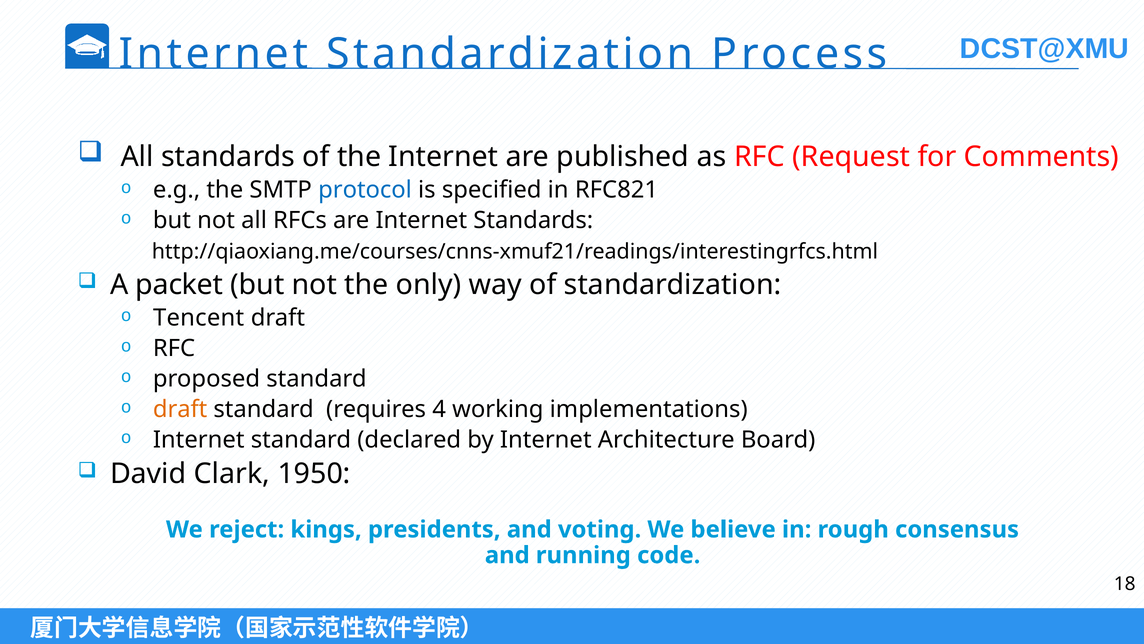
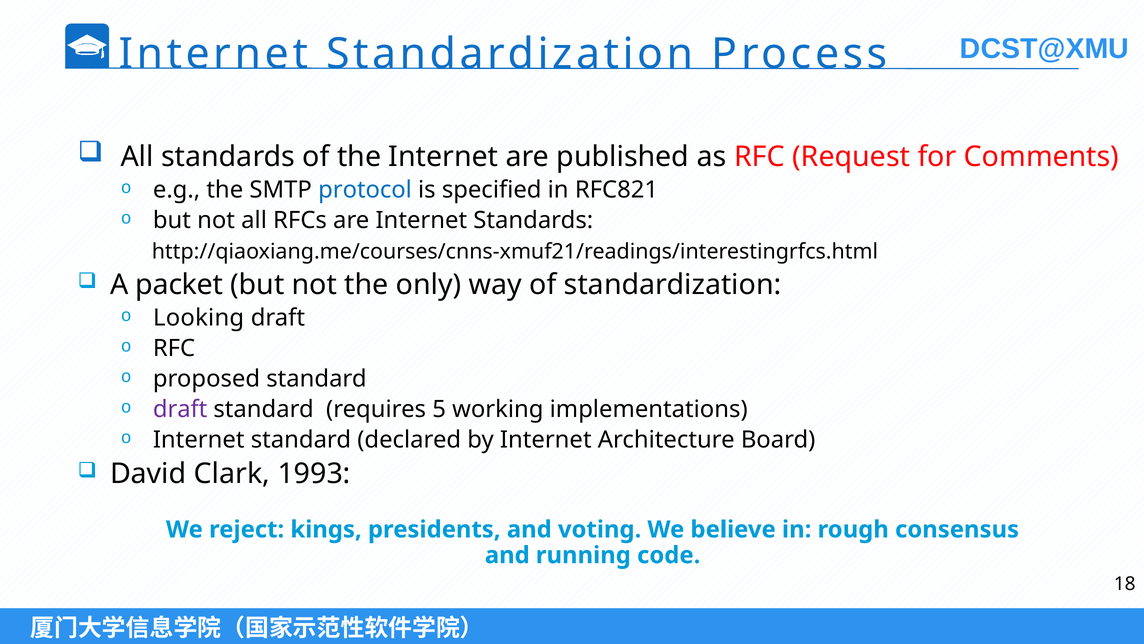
Tencent: Tencent -> Looking
draft at (180, 409) colour: orange -> purple
4: 4 -> 5
1950: 1950 -> 1993
